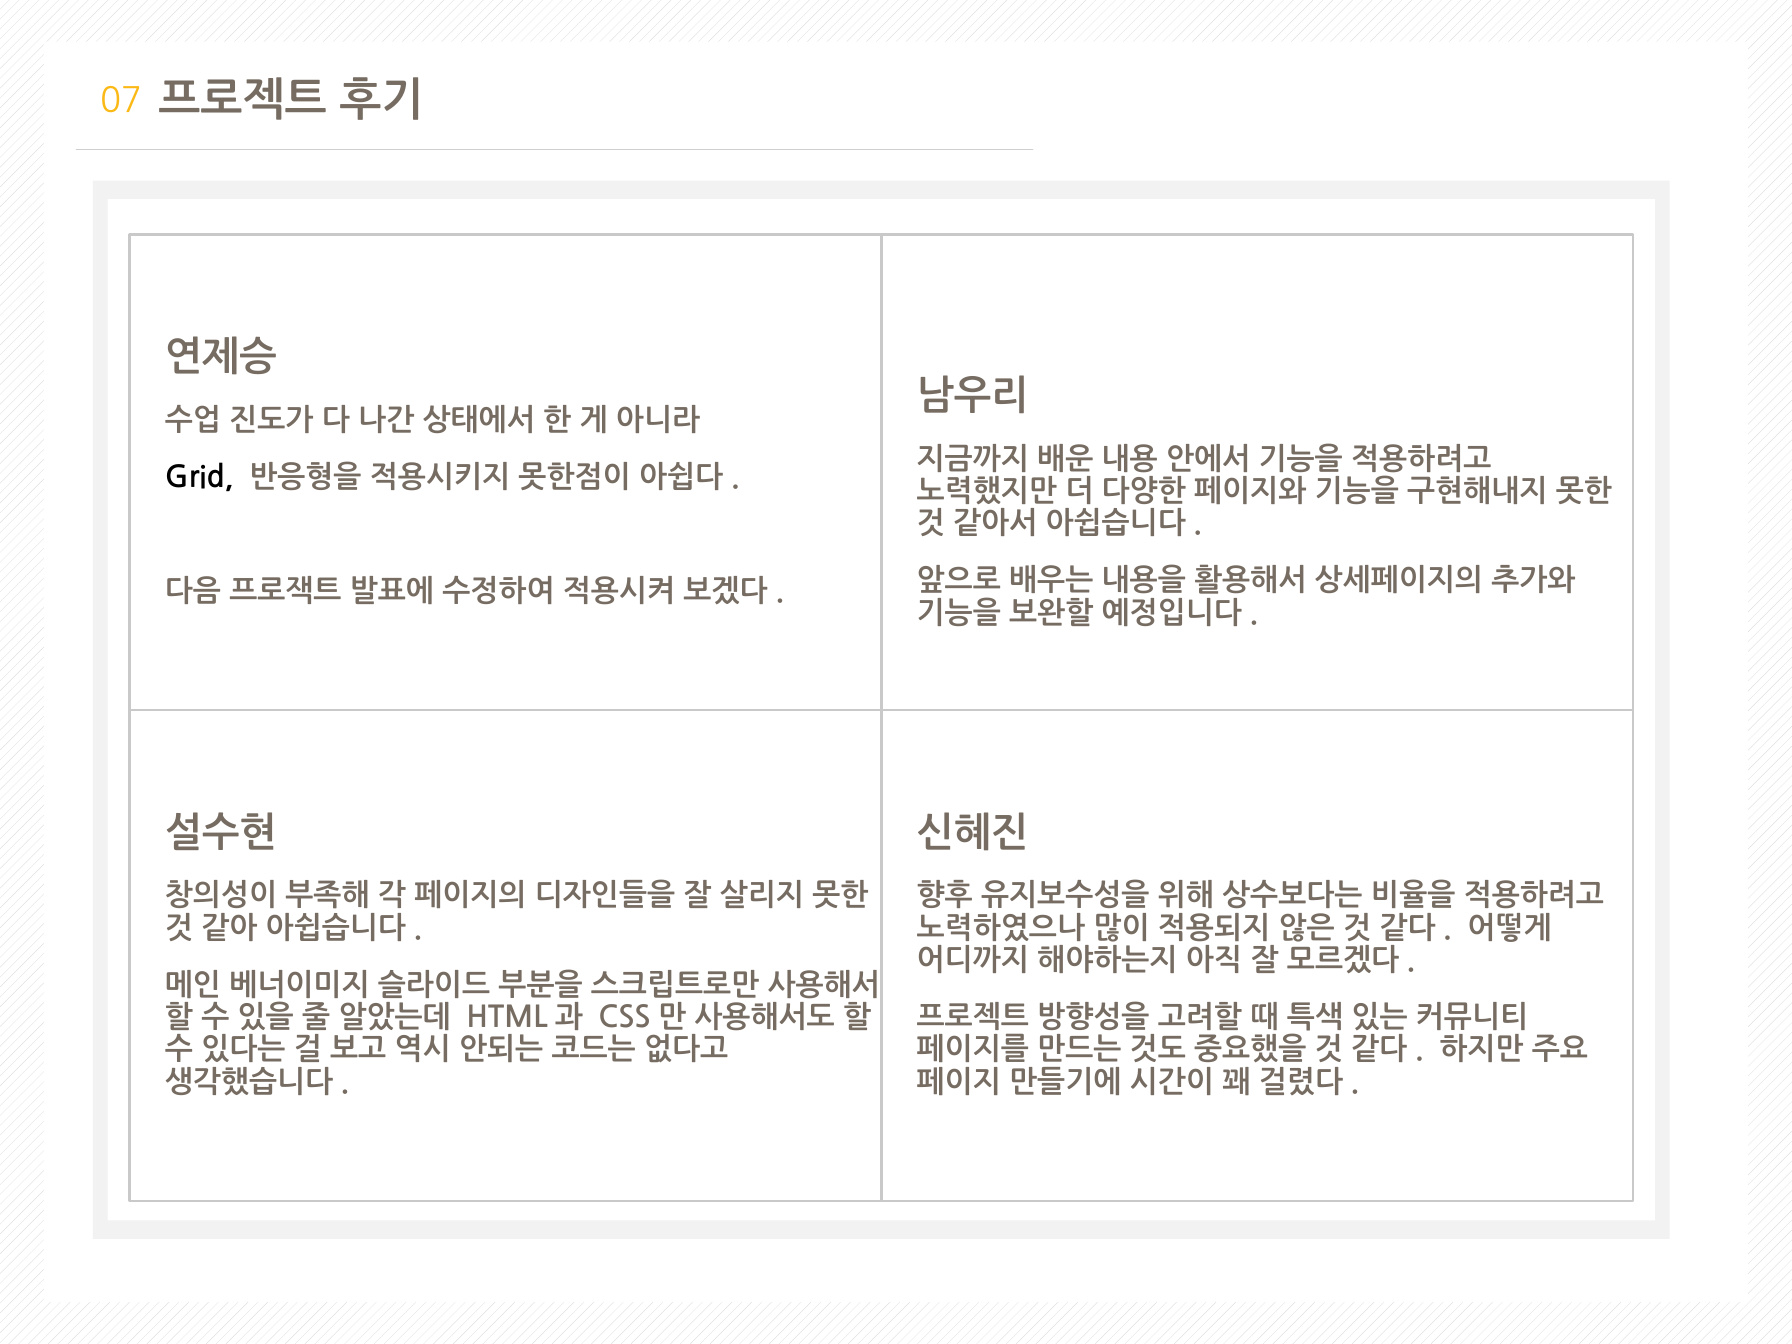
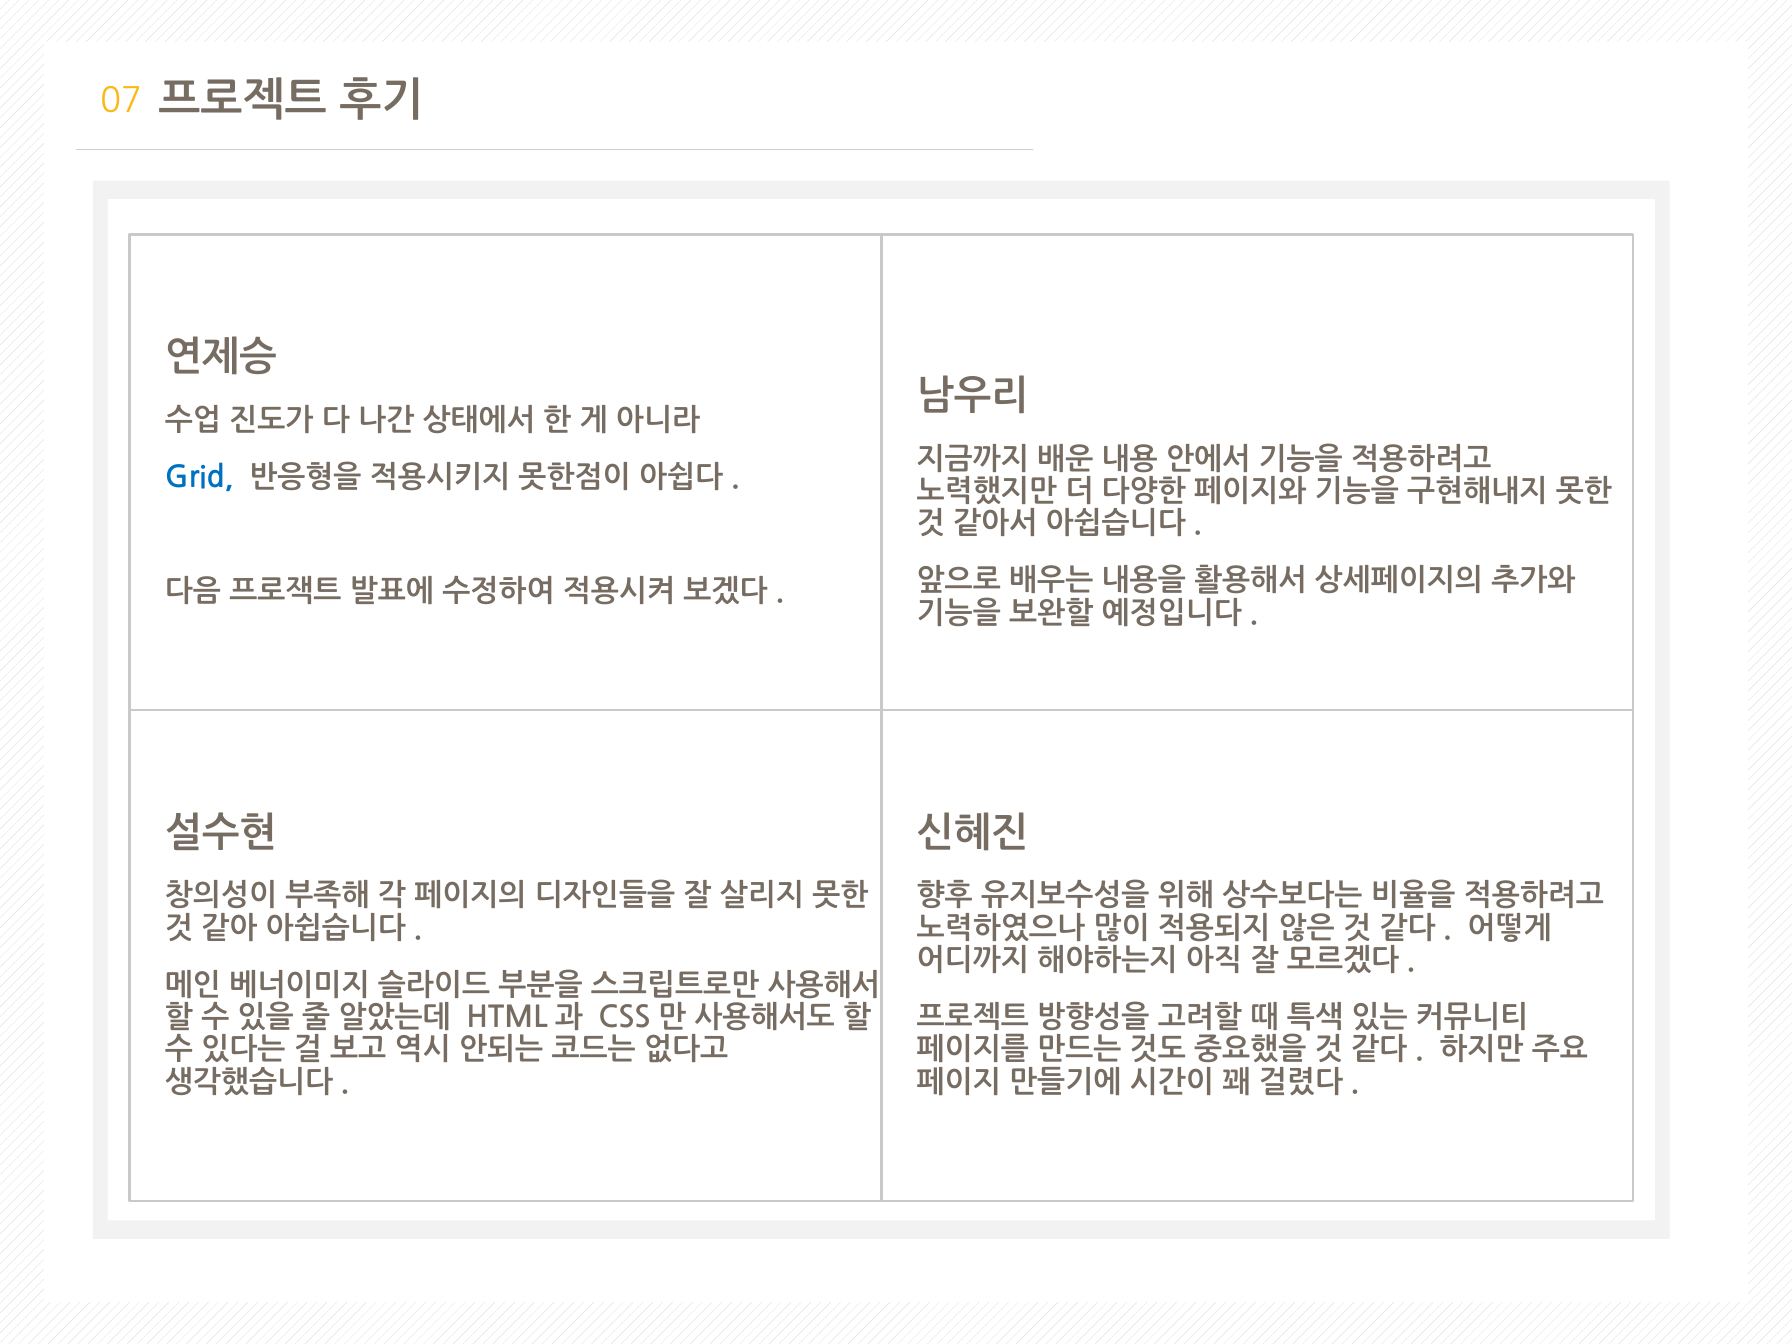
Grid colour: black -> blue
